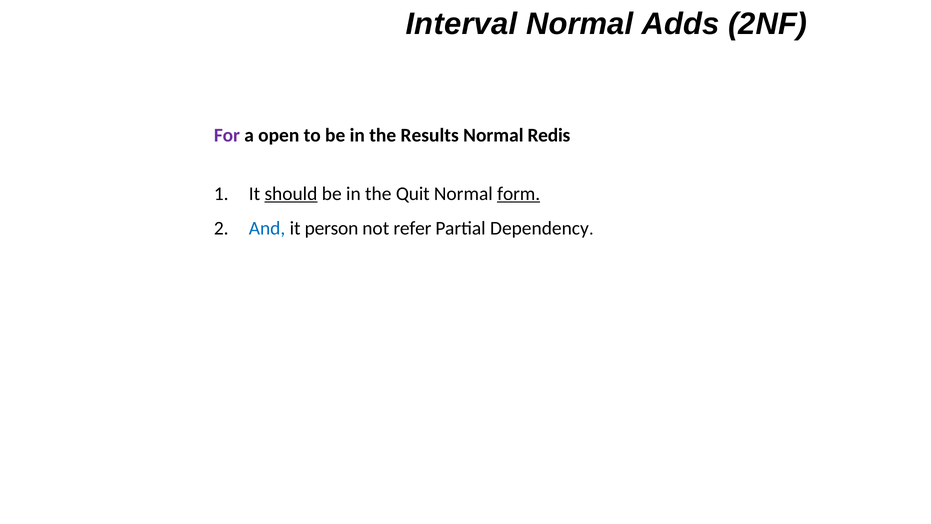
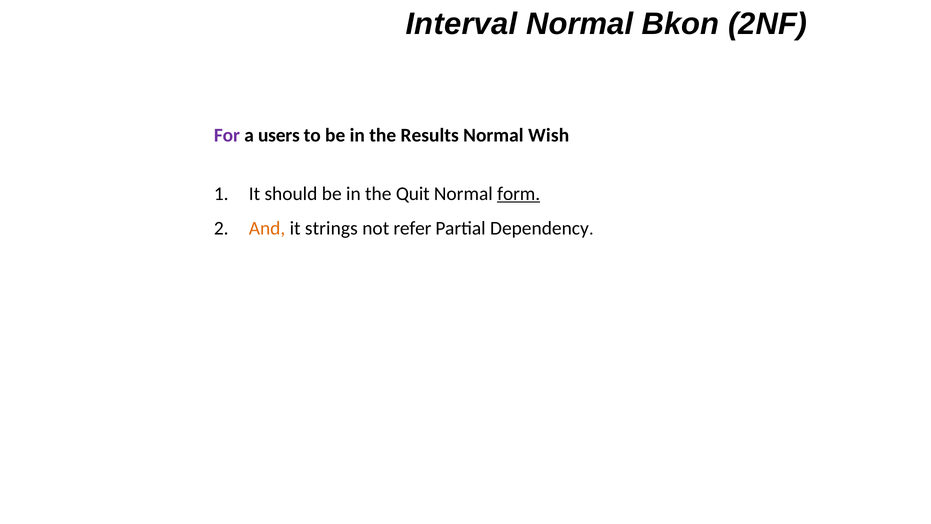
Adds: Adds -> Bkon
open: open -> users
Redis: Redis -> Wish
should underline: present -> none
And colour: blue -> orange
person: person -> strings
